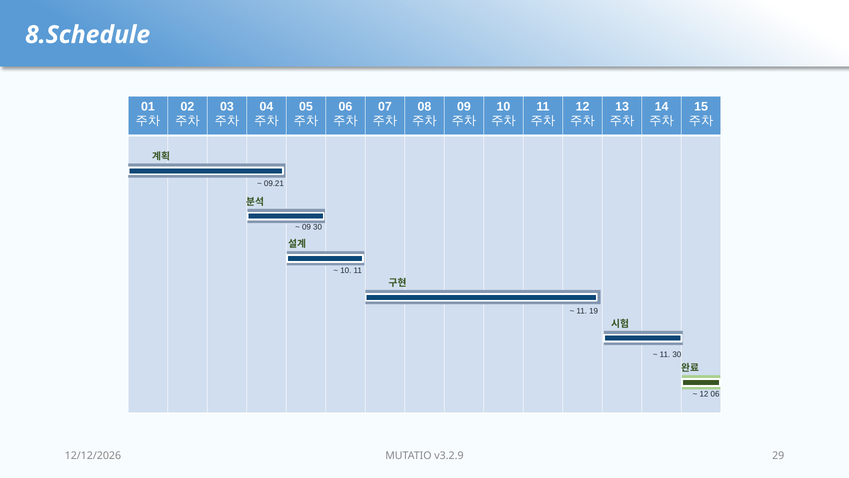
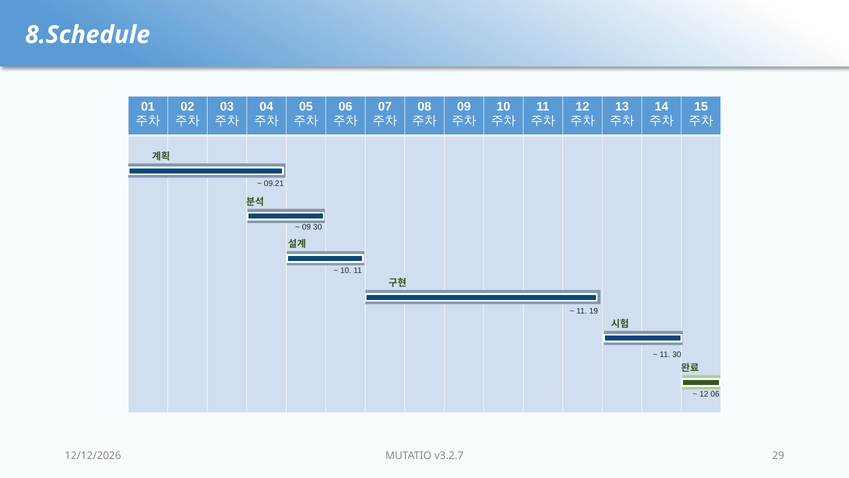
v3.2.9: v3.2.9 -> v3.2.7
